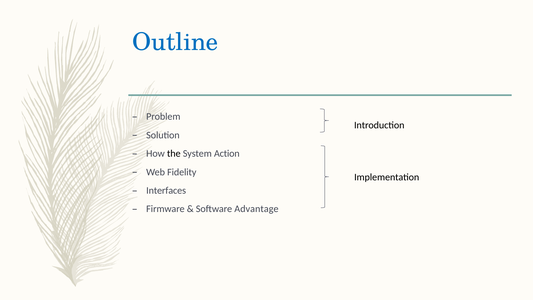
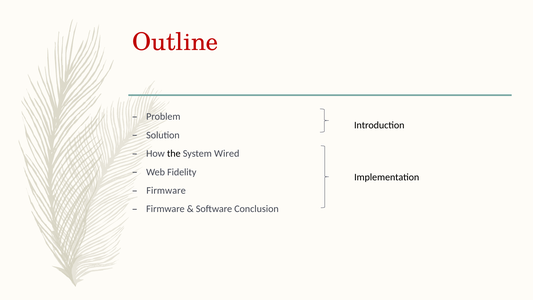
Outline colour: blue -> red
Action: Action -> Wired
Interfaces at (166, 190): Interfaces -> Firmware
Advantage: Advantage -> Conclusion
